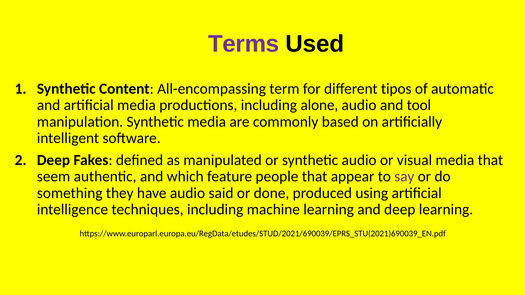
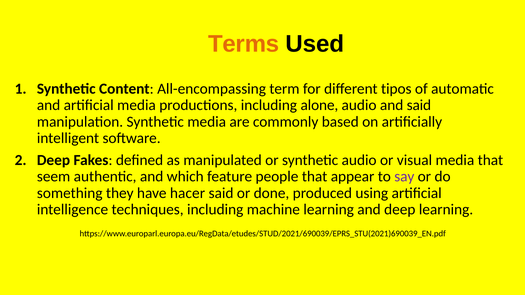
Terms colour: purple -> orange
and tool: tool -> said
have audio: audio -> hacer
